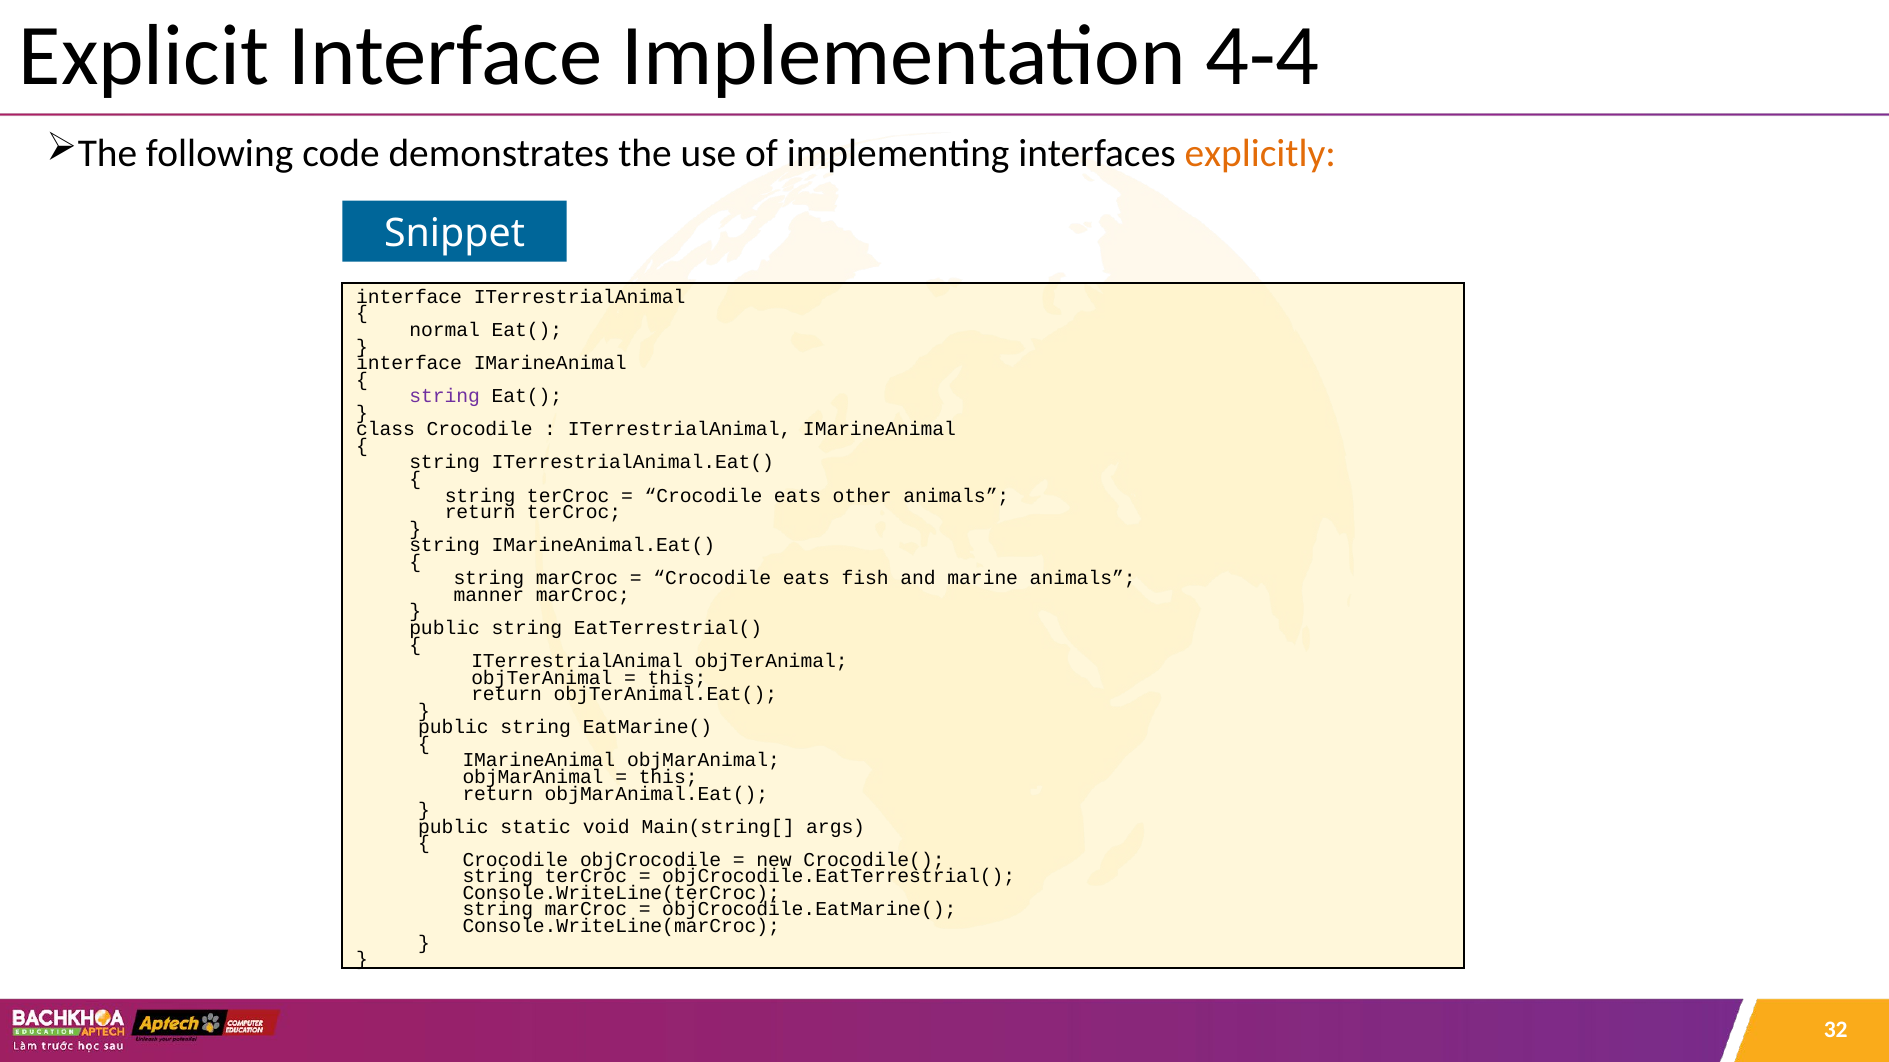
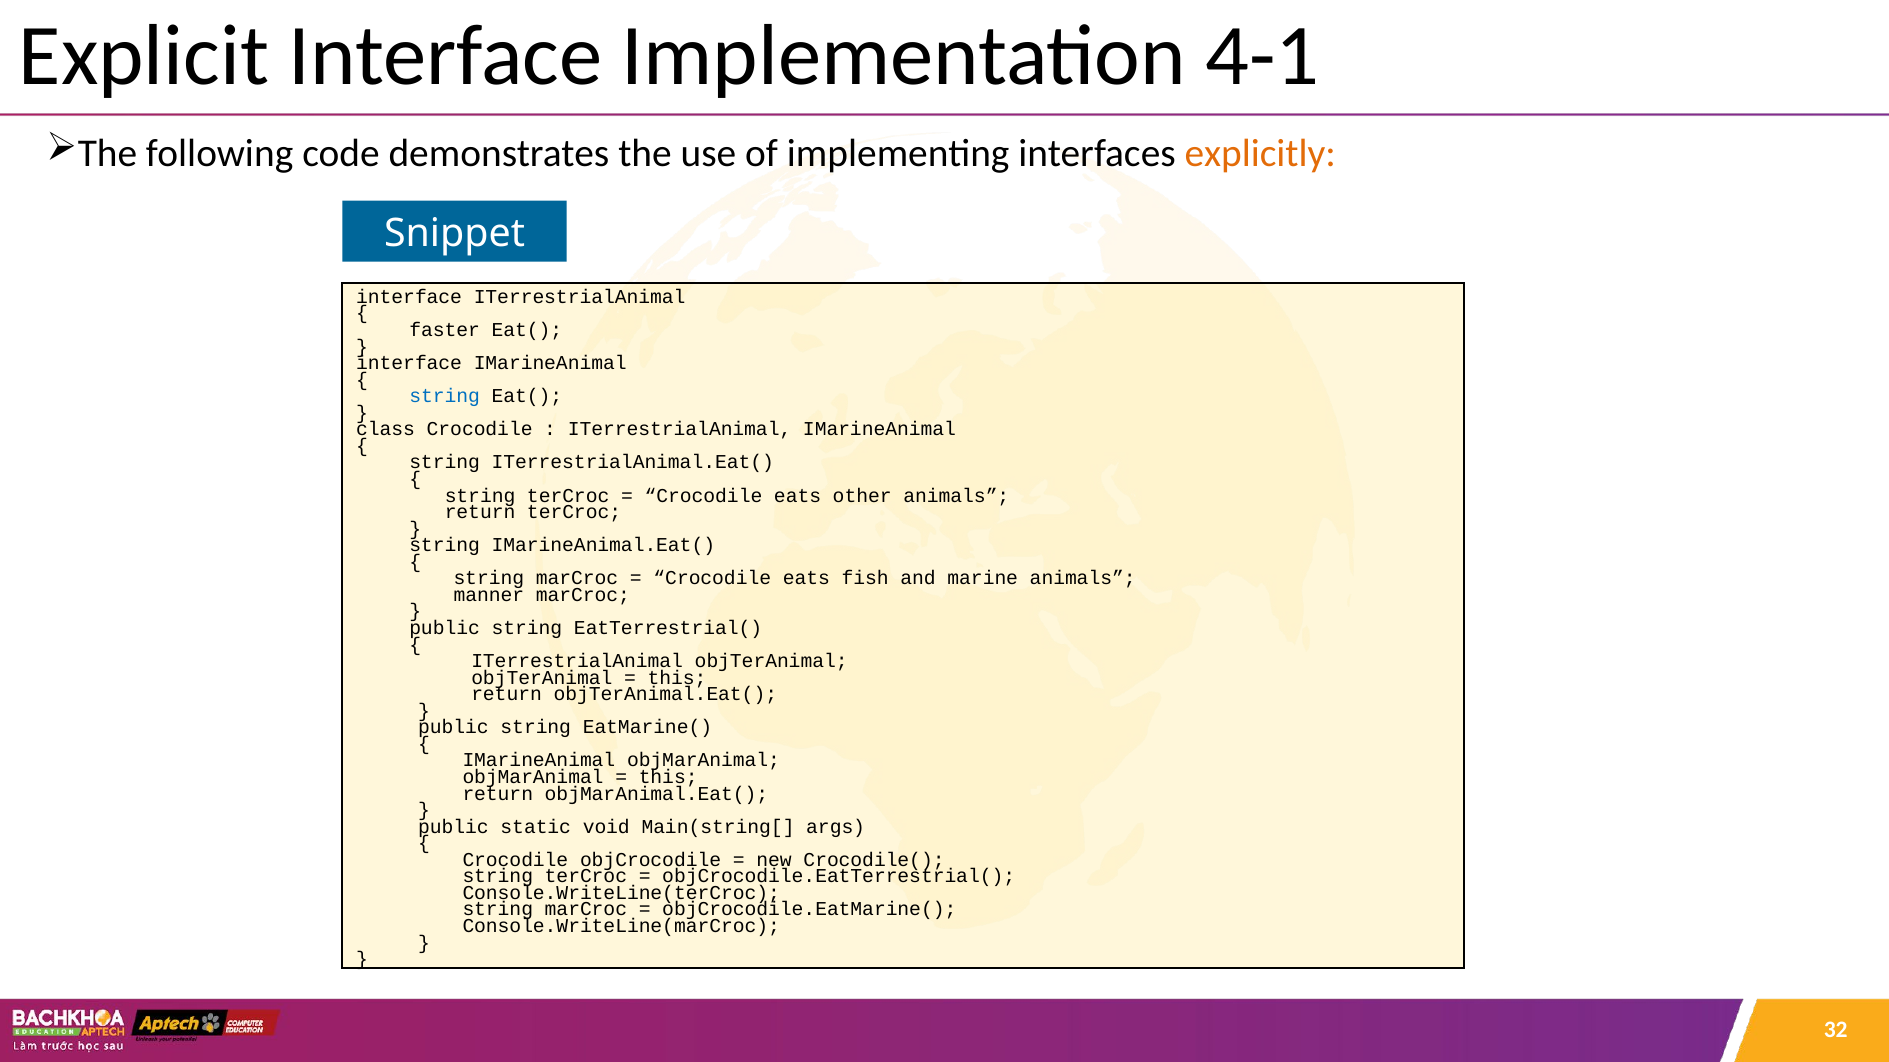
4-4: 4-4 -> 4-1
normal: normal -> faster
string at (445, 396) colour: purple -> blue
